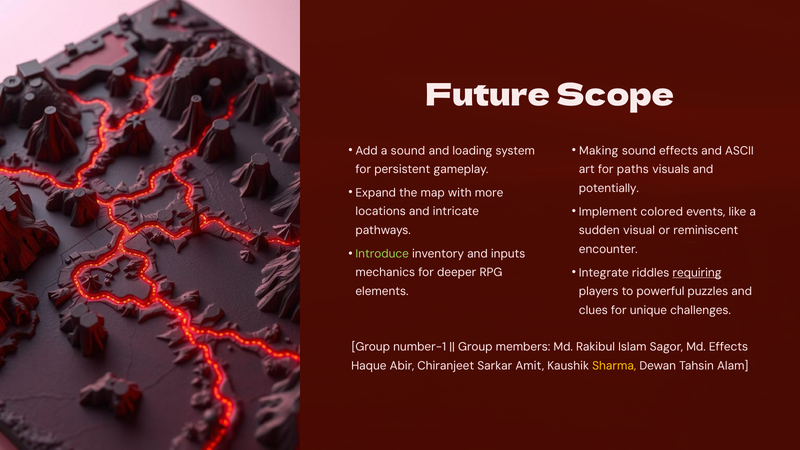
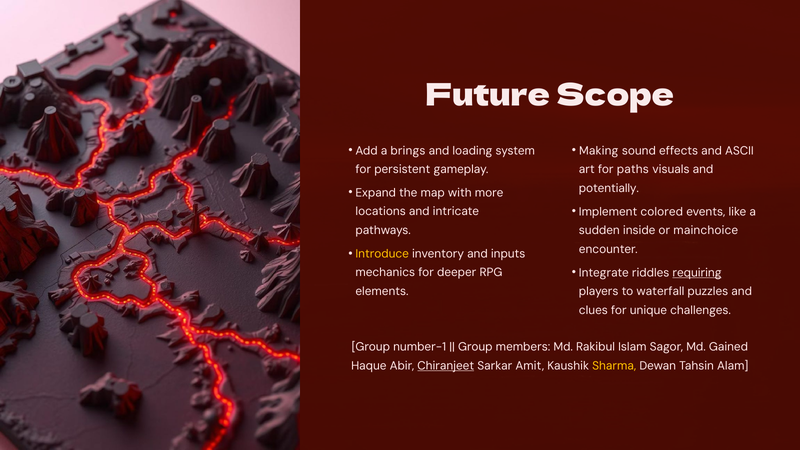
a sound: sound -> brings
visual: visual -> inside
reminiscent: reminiscent -> mainchoice
Introduce colour: light green -> yellow
powerful: powerful -> waterfall
Md Effects: Effects -> Gained
Chiranjeet underline: none -> present
